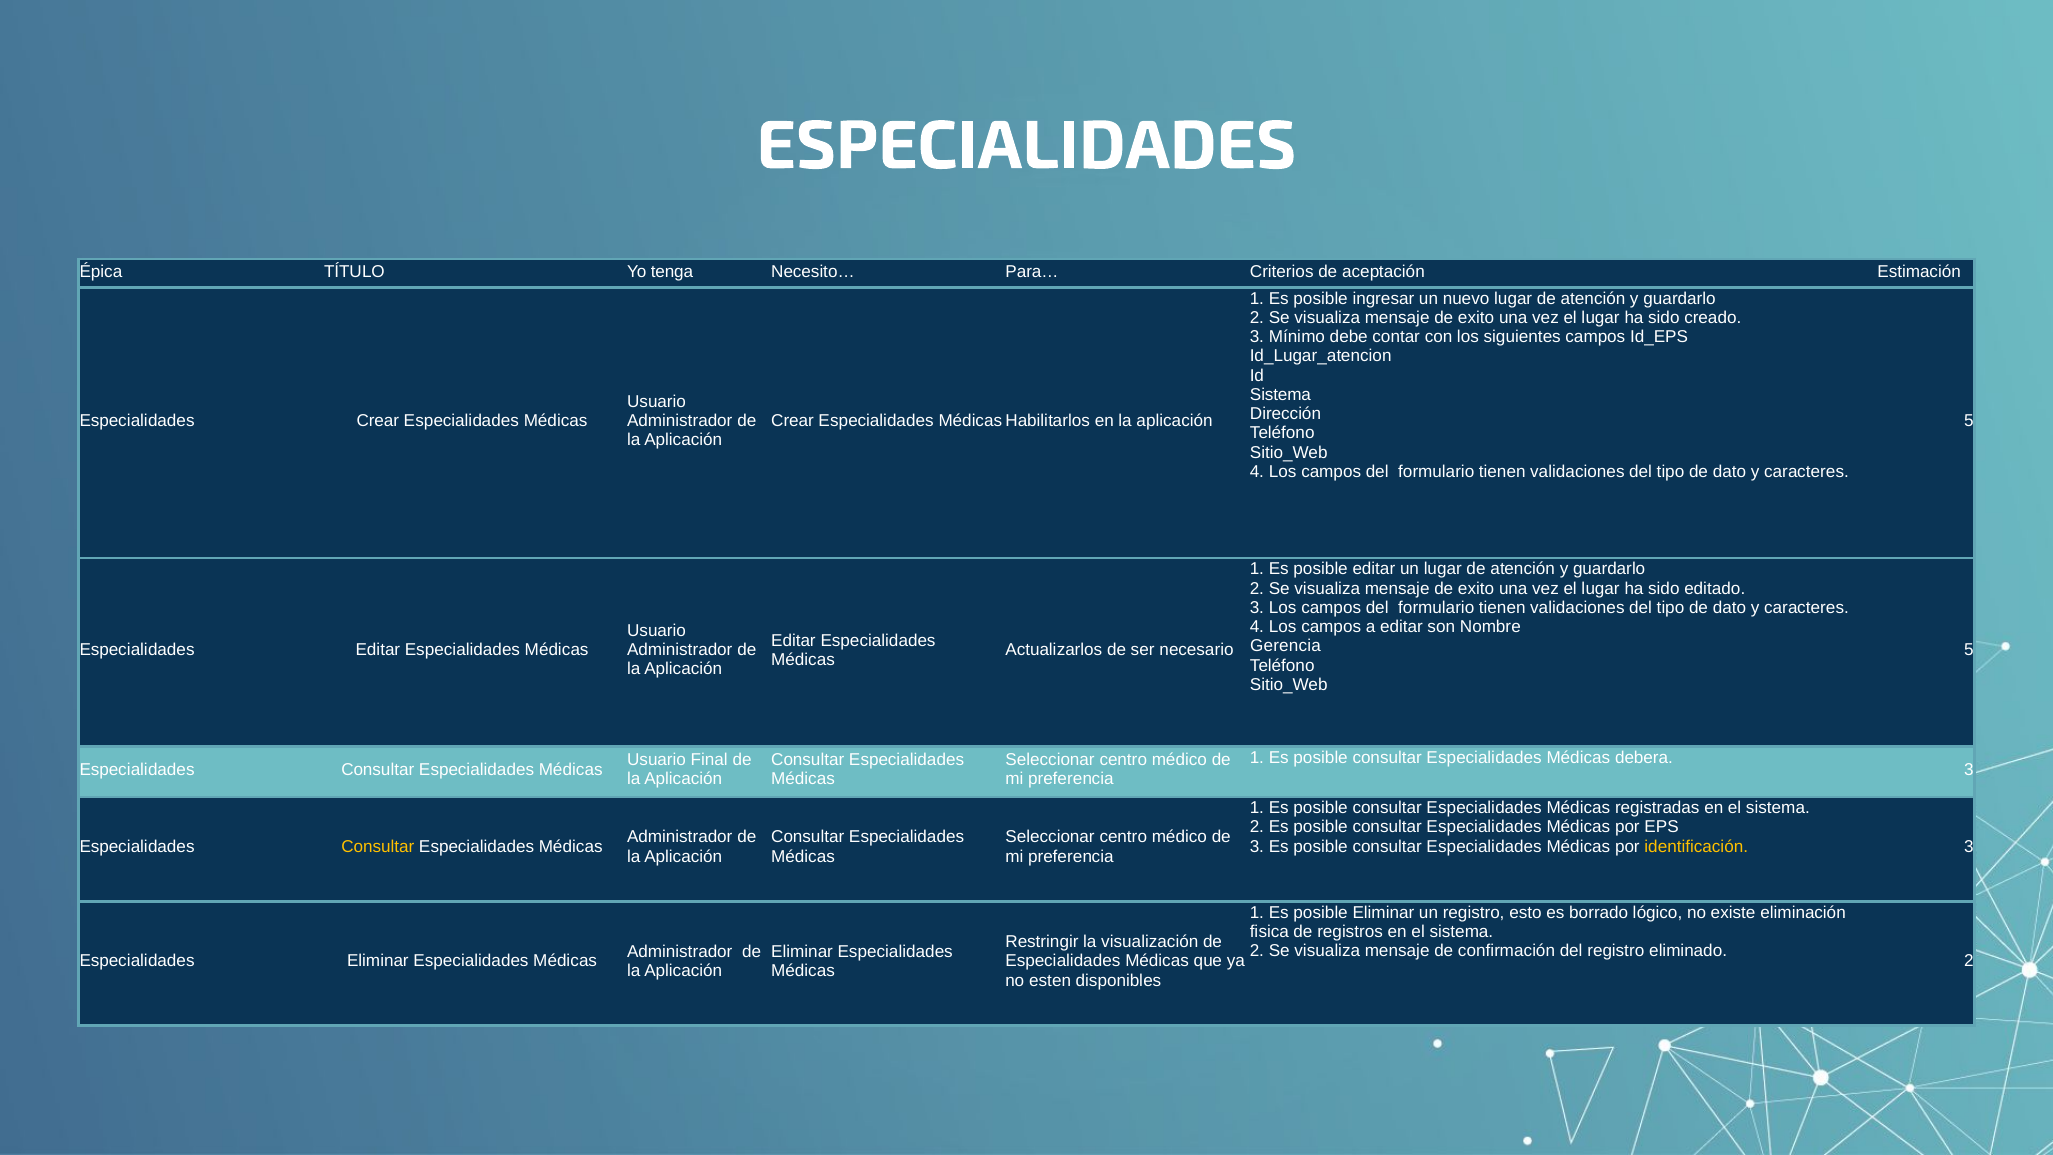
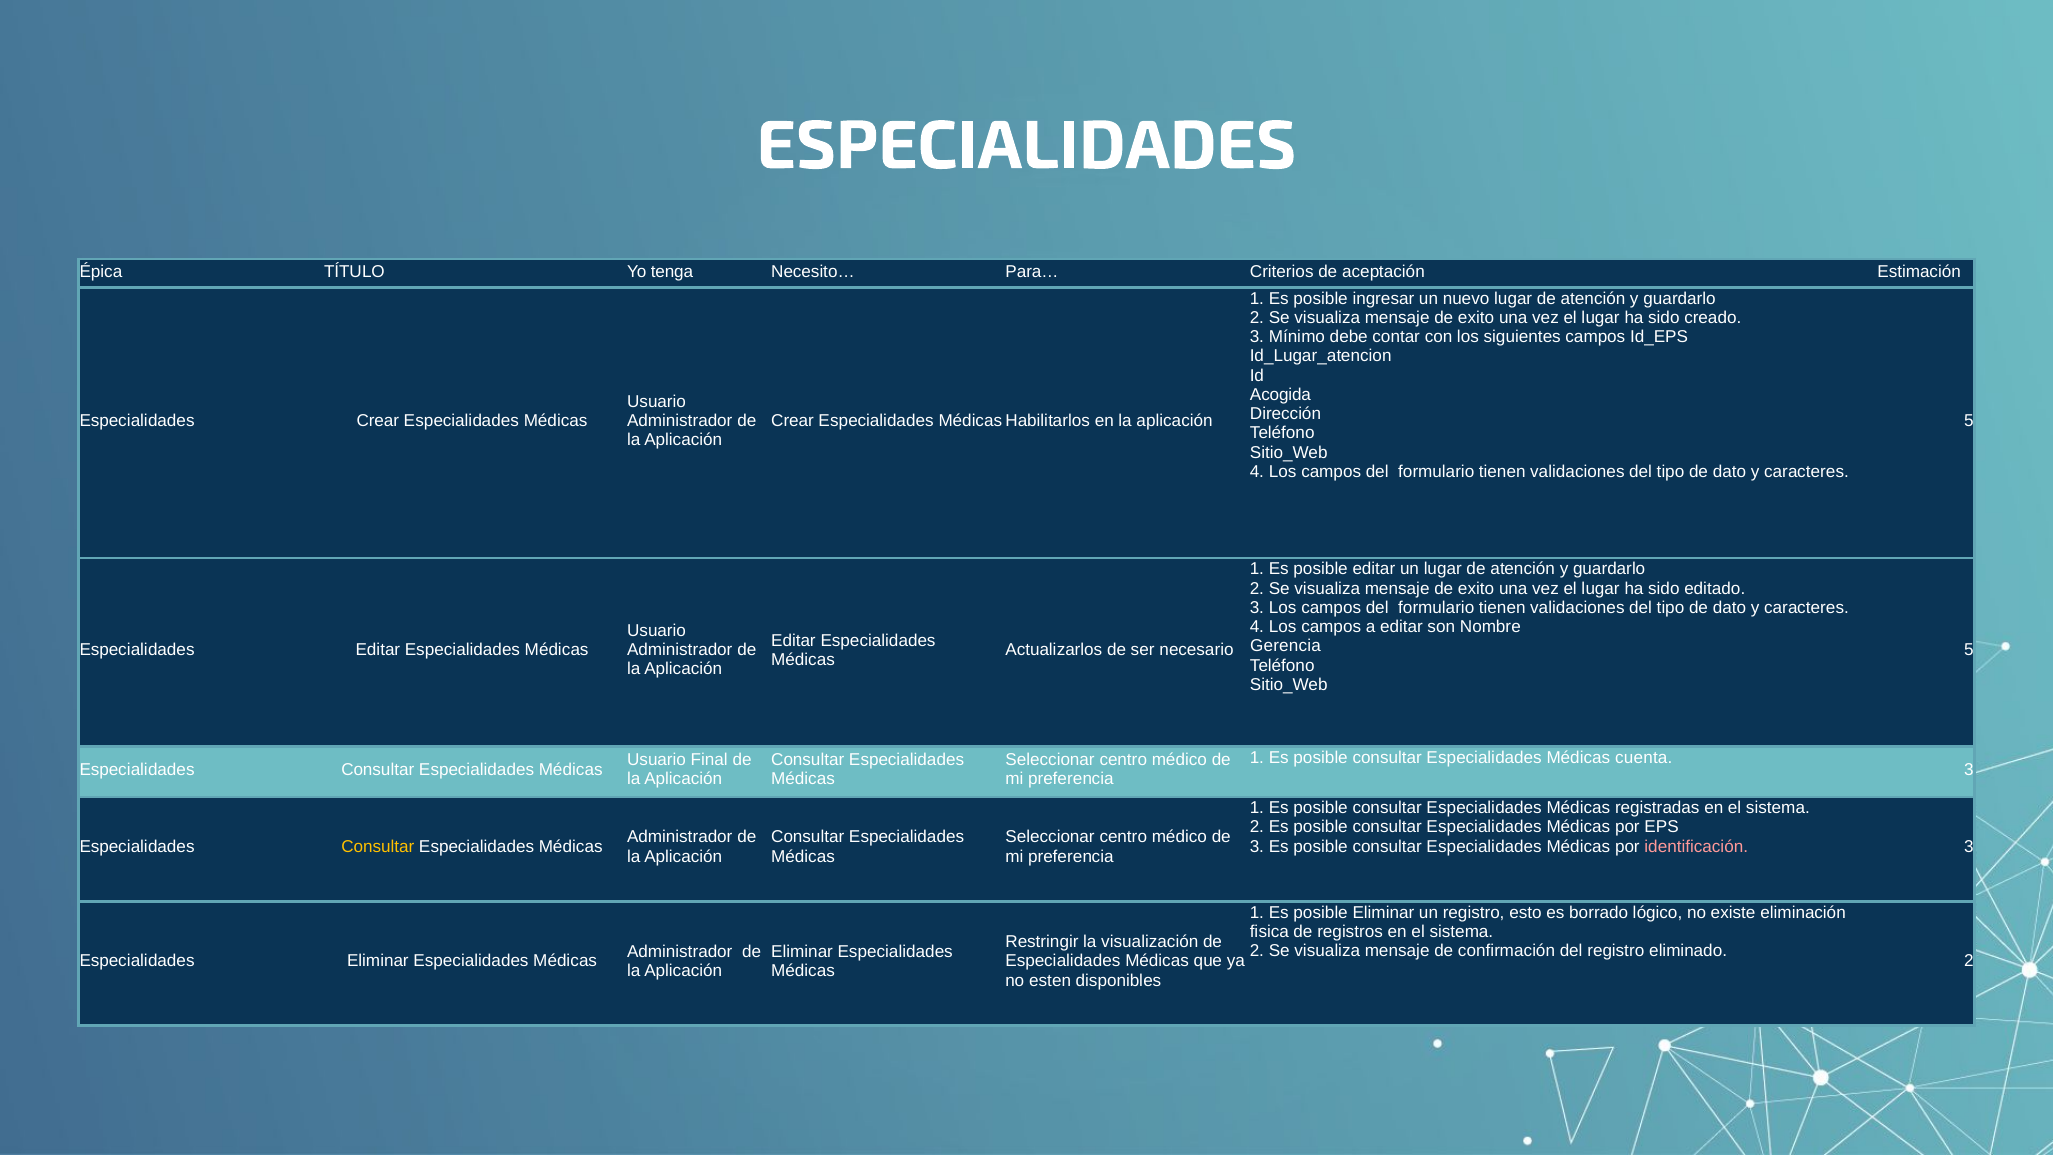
Sistema at (1280, 395): Sistema -> Acogida
debera: debera -> cuenta
identificación colour: yellow -> pink
